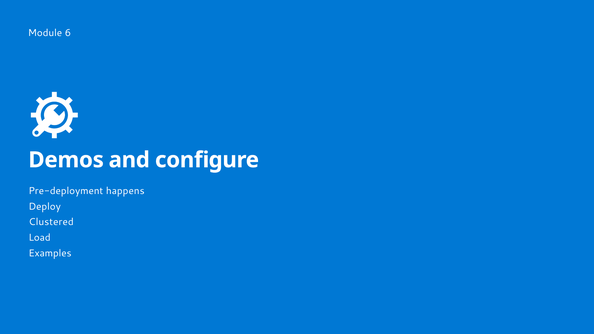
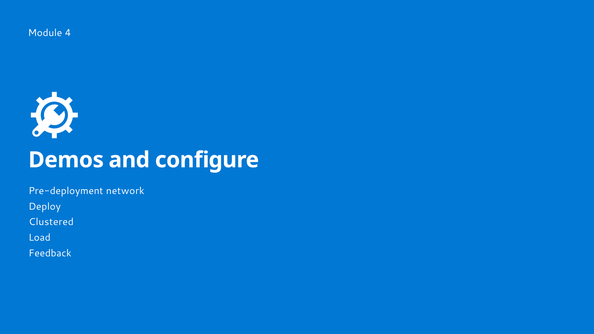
6: 6 -> 4
happens: happens -> network
Examples: Examples -> Feedback
